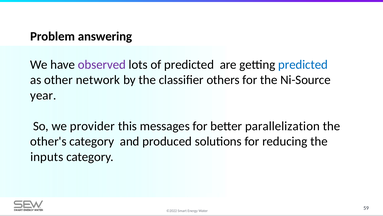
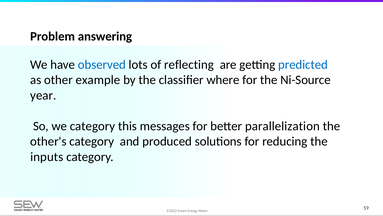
observed colour: purple -> blue
of predicted: predicted -> reflecting
network: network -> example
others: others -> where
we provider: provider -> category
